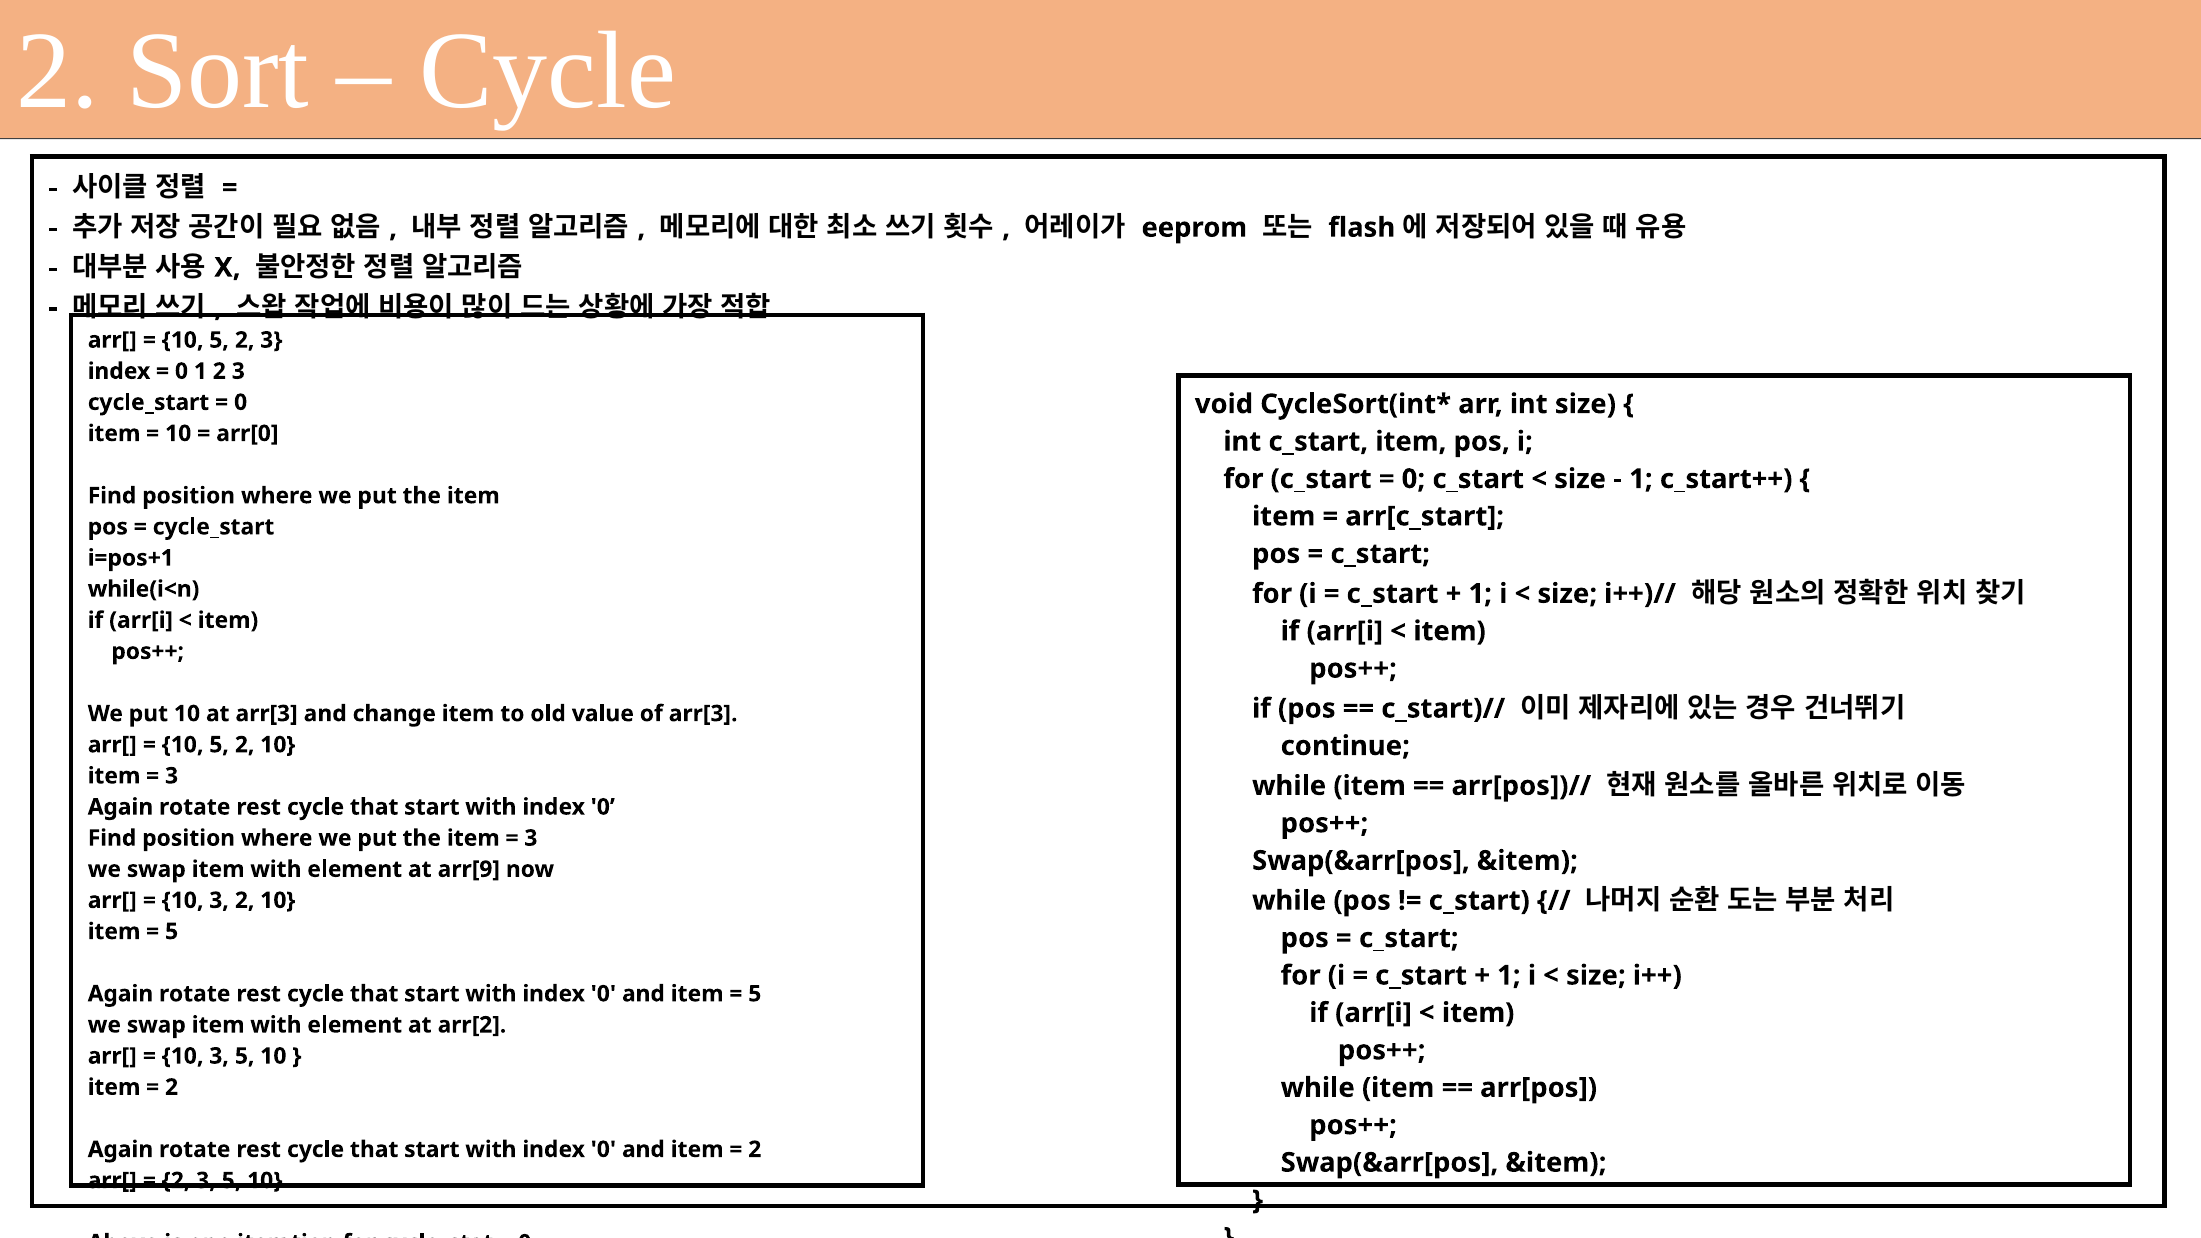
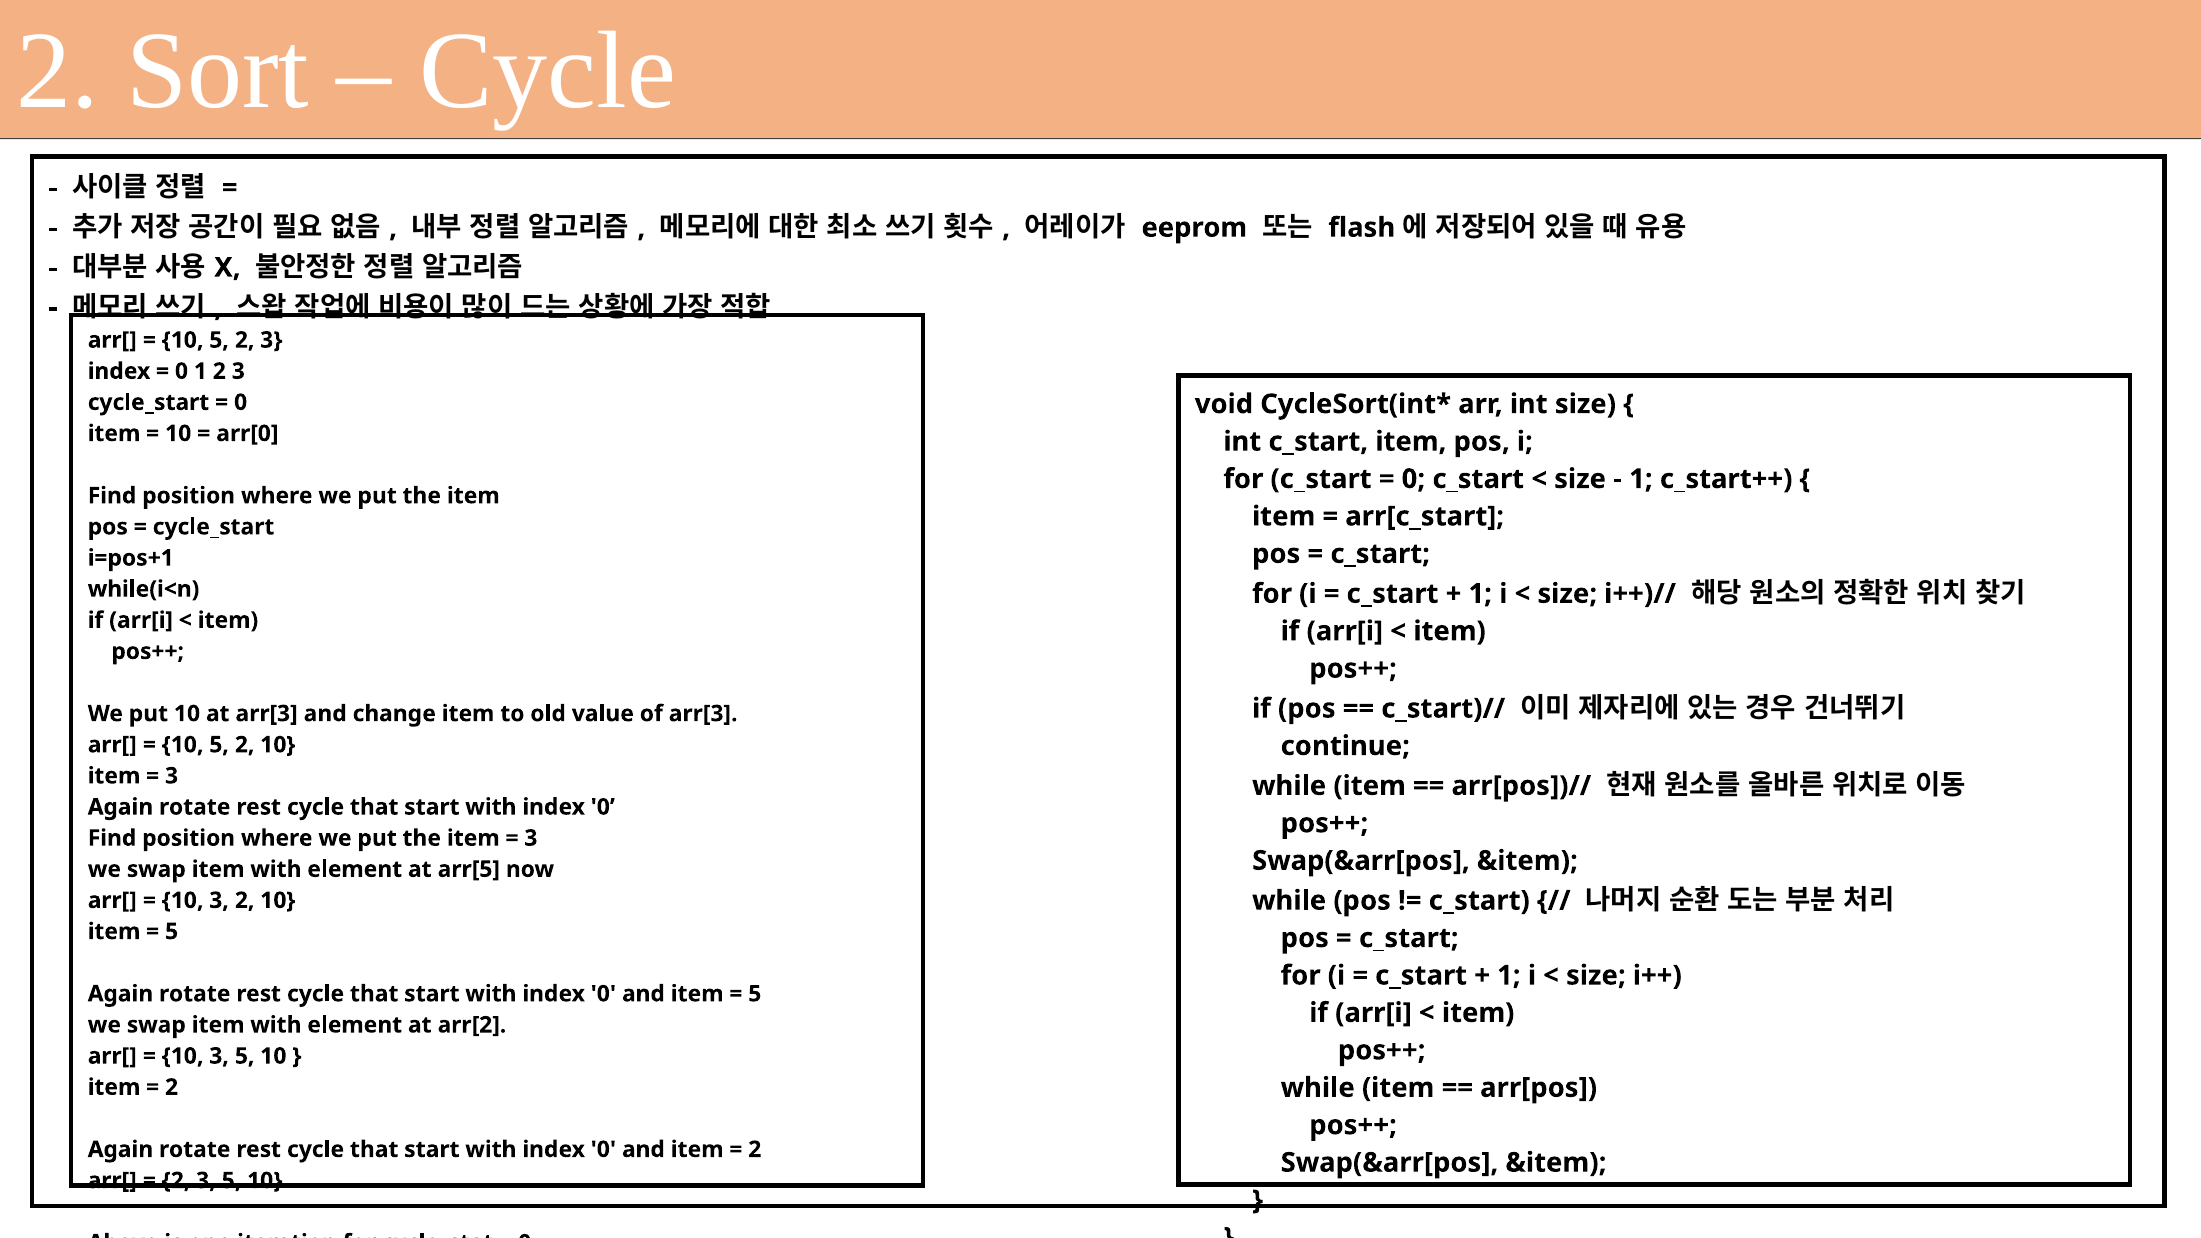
arr[9: arr[9 -> arr[5
